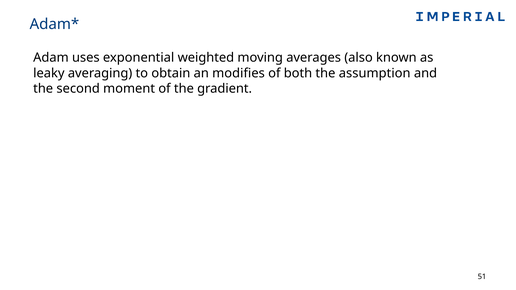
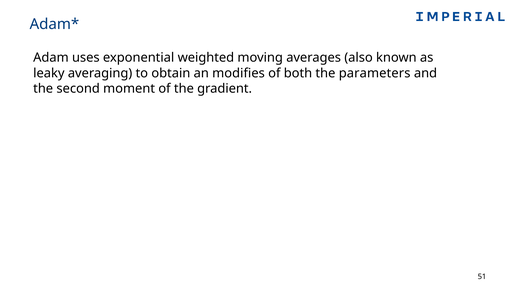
assumption: assumption -> parameters
